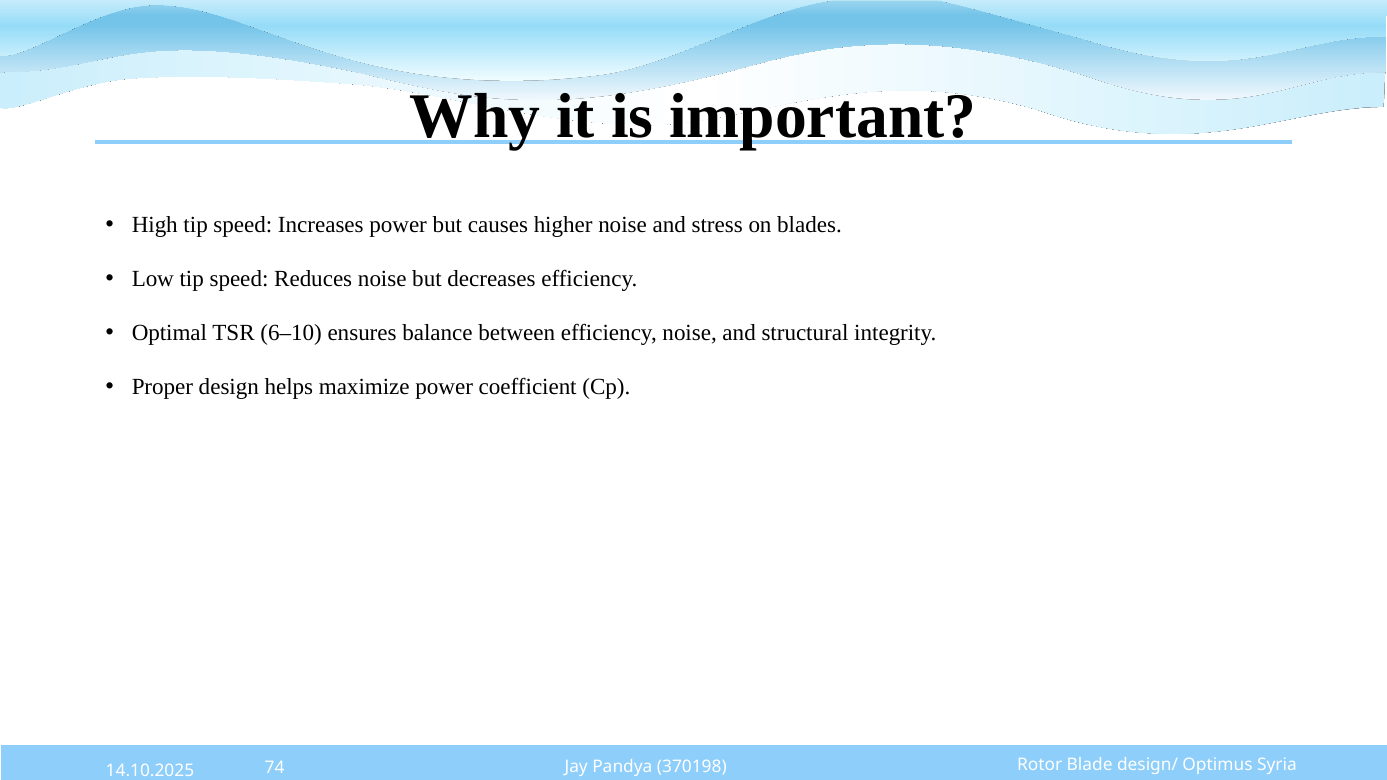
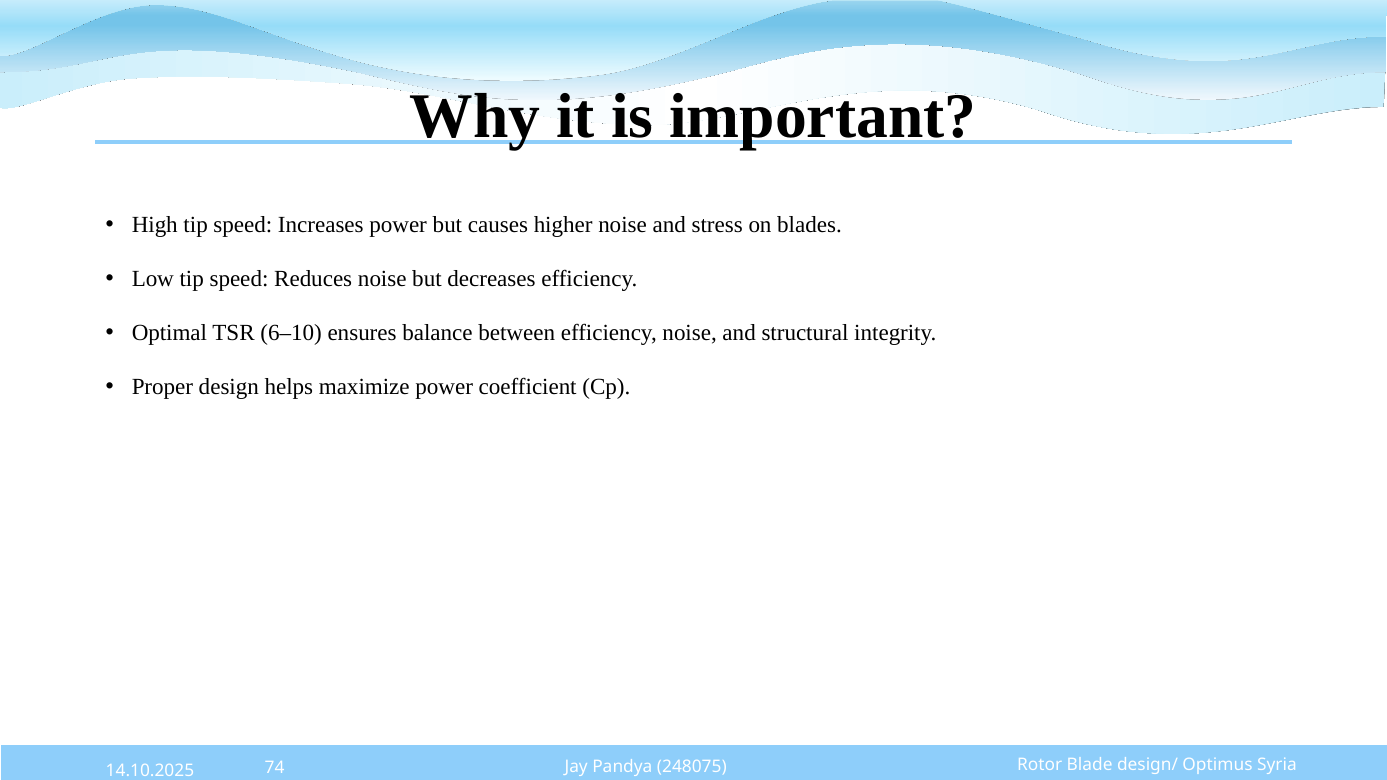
370198: 370198 -> 248075
